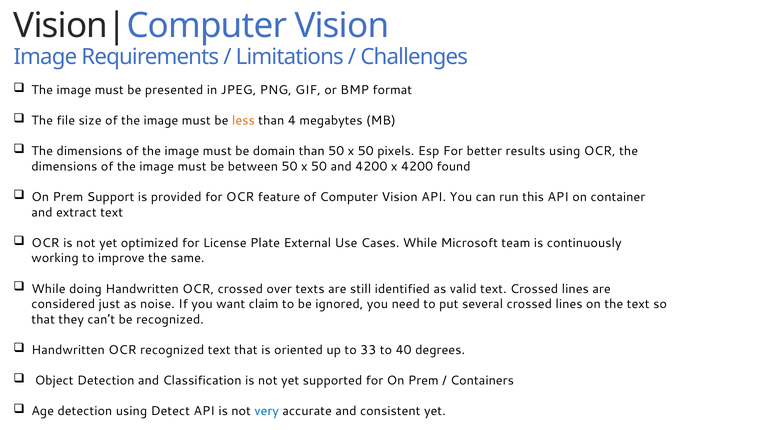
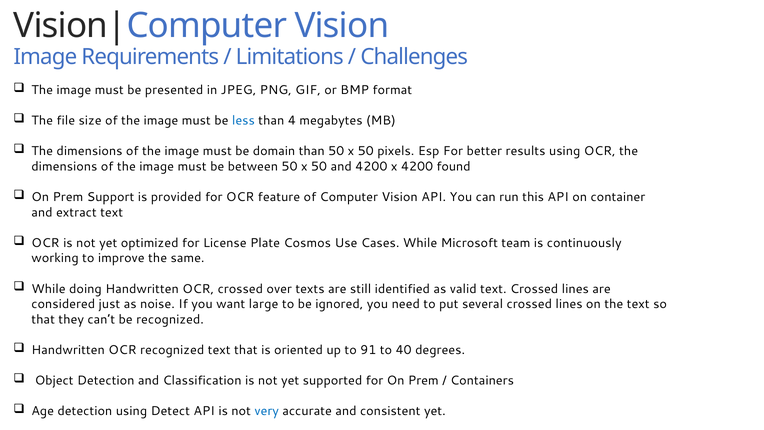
less colour: orange -> blue
External: External -> Cosmos
claim: claim -> large
33: 33 -> 91
